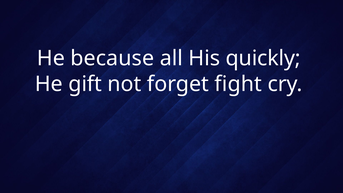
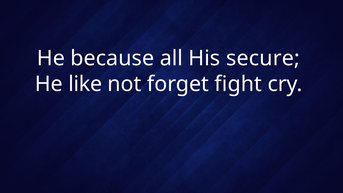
quickly: quickly -> secure
gift: gift -> like
